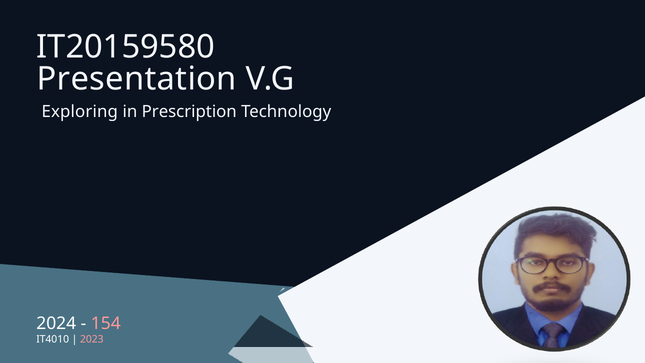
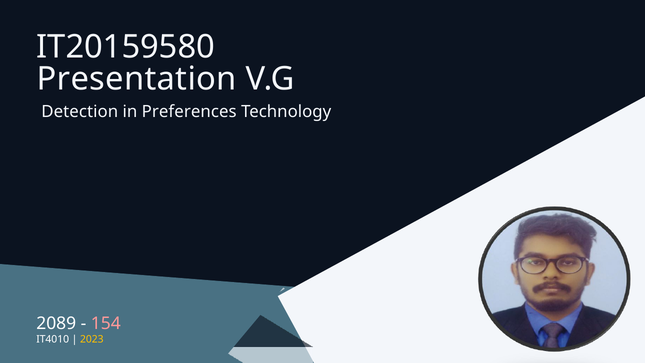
Exploring: Exploring -> Detection
Prescription: Prescription -> Preferences
2024: 2024 -> 2089
2023 colour: pink -> yellow
